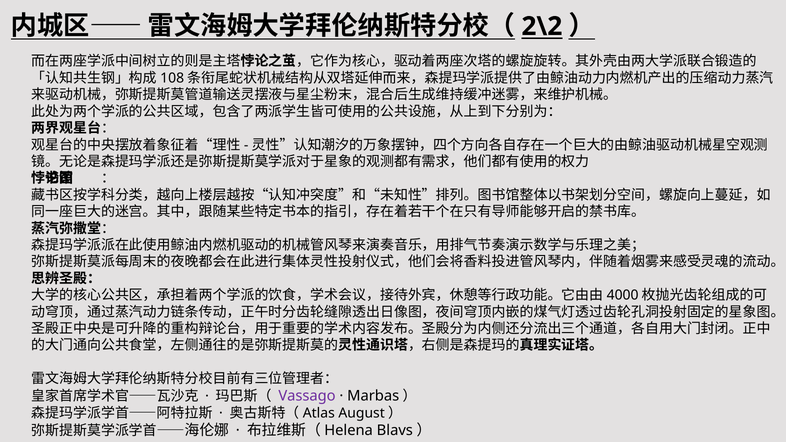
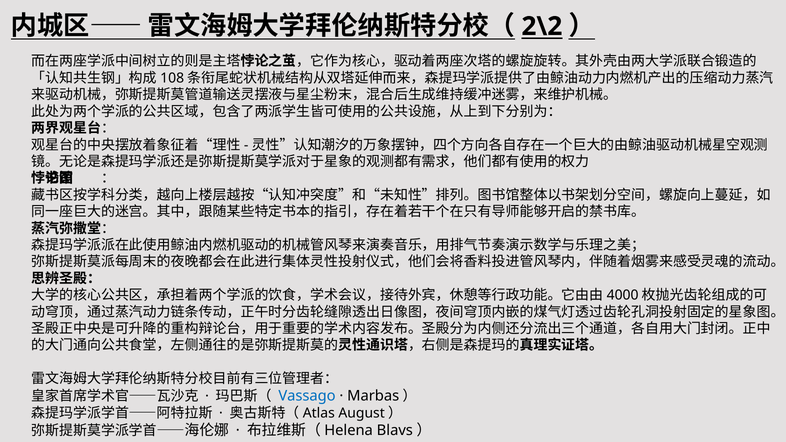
Vassago colour: purple -> blue
